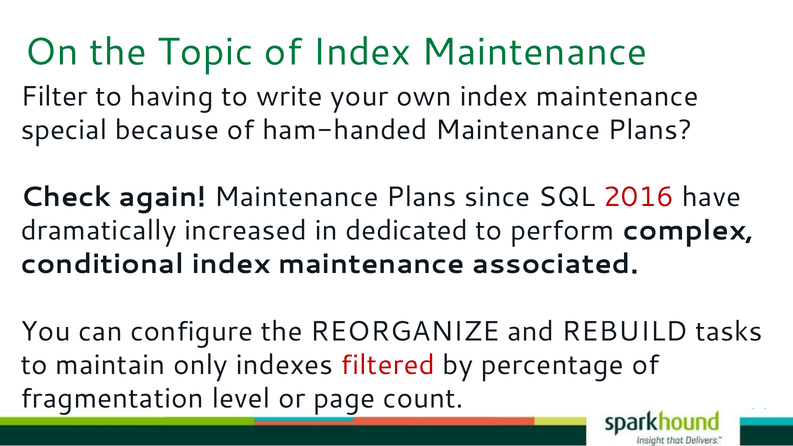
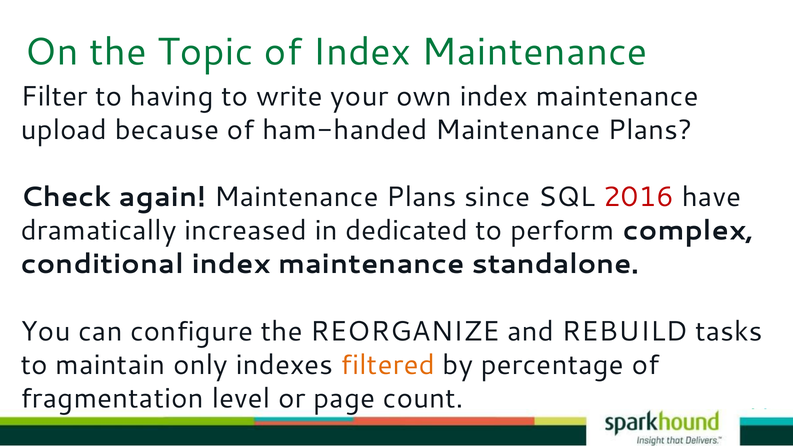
special: special -> upload
associated: associated -> standalone
filtered colour: red -> orange
